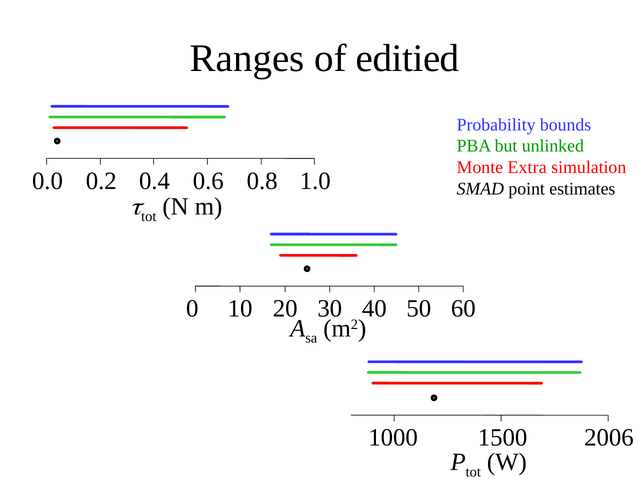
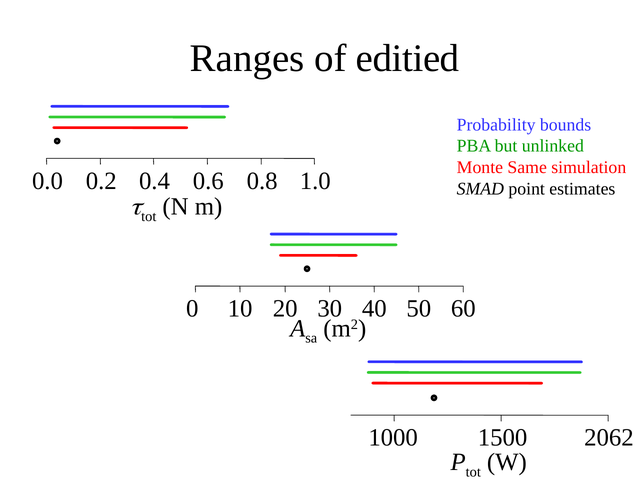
Extra: Extra -> Same
2006: 2006 -> 2062
